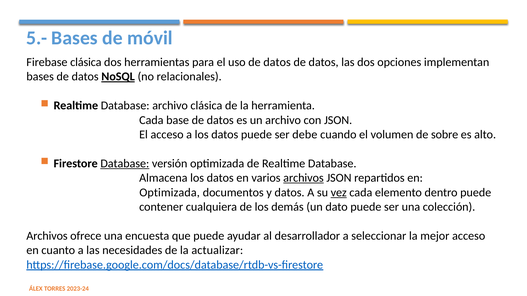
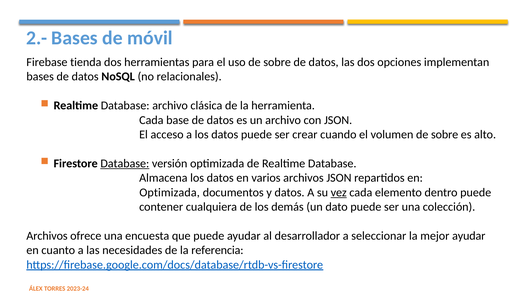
5.-: 5.- -> 2.-
Firebase clásica: clásica -> tienda
uso de datos: datos -> sobre
NoSQL underline: present -> none
debe: debe -> crear
archivos at (303, 178) underline: present -> none
mejor acceso: acceso -> ayudar
actualizar: actualizar -> referencia
